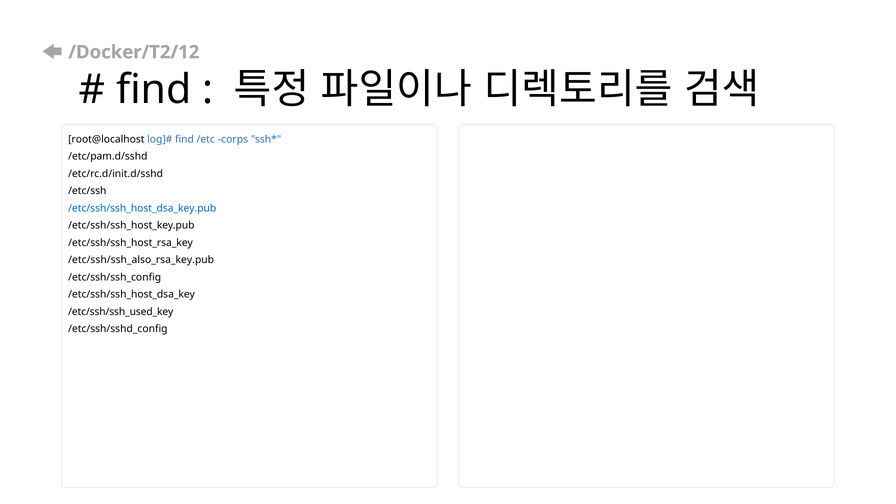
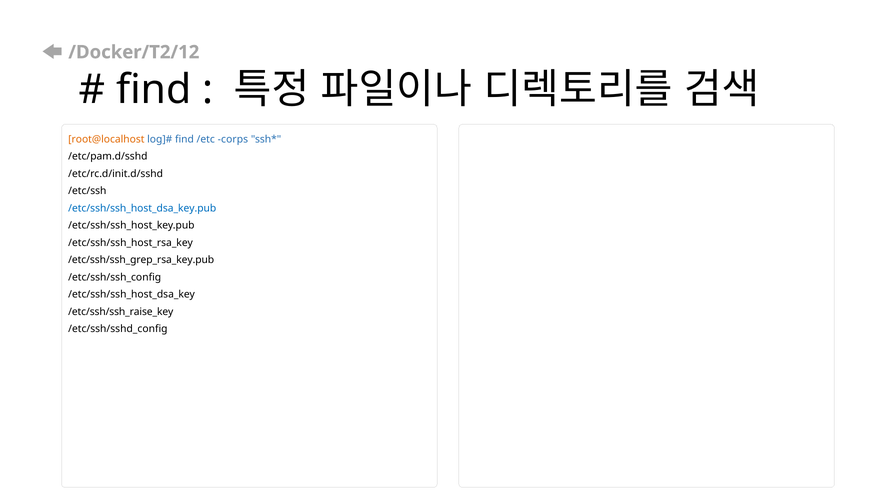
root@localhost colour: black -> orange
/etc/ssh/ssh_also_rsa_key.pub: /etc/ssh/ssh_also_rsa_key.pub -> /etc/ssh/ssh_grep_rsa_key.pub
/etc/ssh/ssh_used_key: /etc/ssh/ssh_used_key -> /etc/ssh/ssh_raise_key
